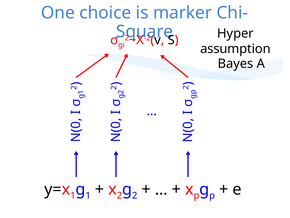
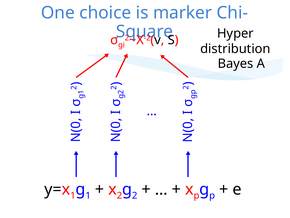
assumption: assumption -> distribution
